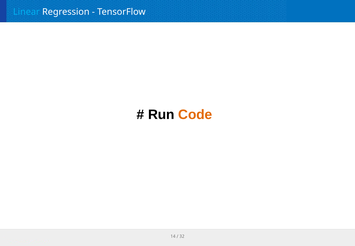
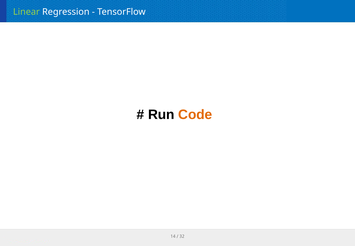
Linear colour: light blue -> light green
